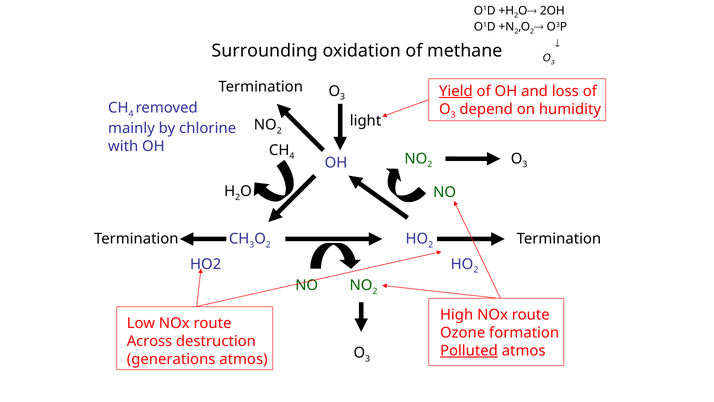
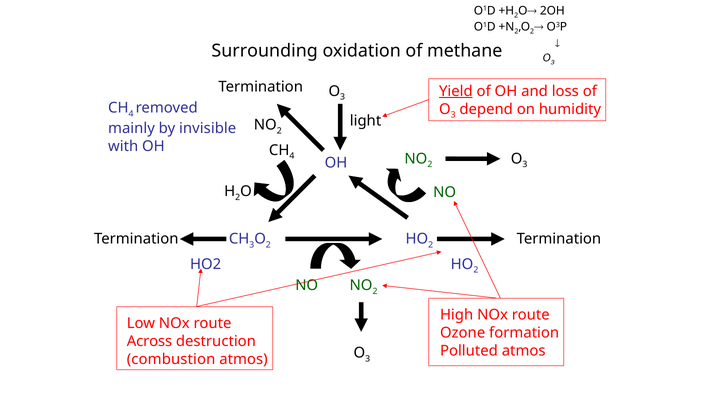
chlorine: chlorine -> invisible
Polluted underline: present -> none
generations: generations -> combustion
